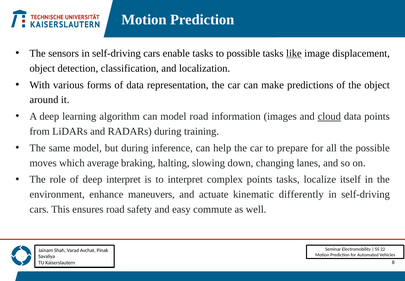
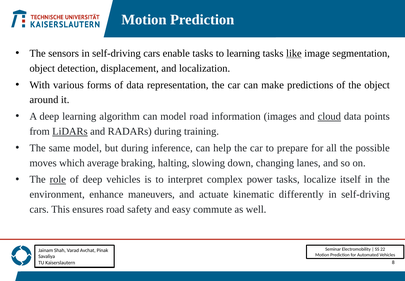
to possible: possible -> learning
displacement: displacement -> segmentation
classification: classification -> displacement
LiDARs underline: none -> present
role underline: none -> present
deep interpret: interpret -> vehicles
complex points: points -> power
